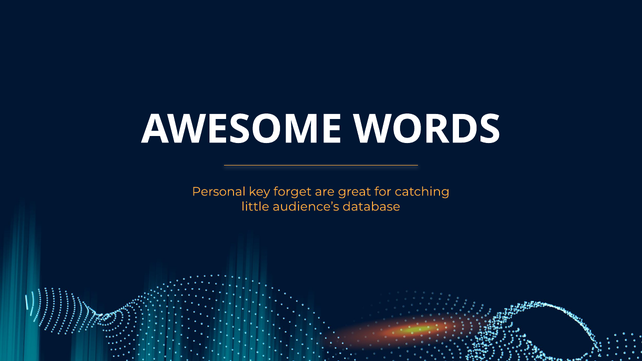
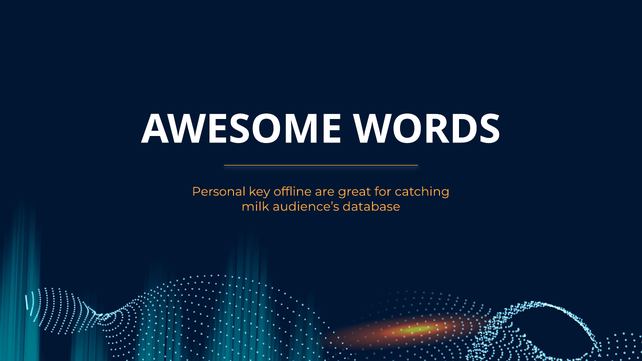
forget: forget -> offline
little: little -> milk
